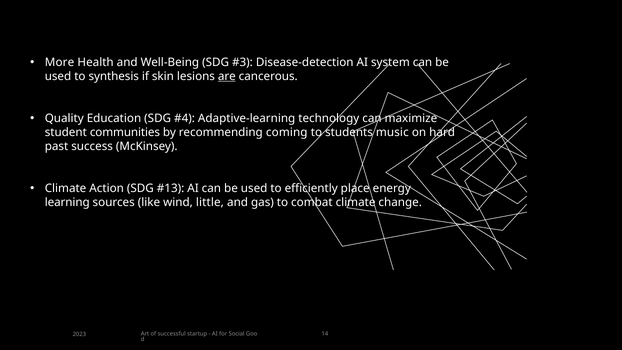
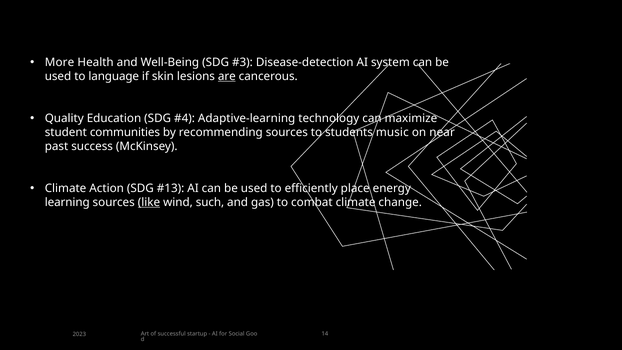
synthesis: synthesis -> language
recommending coming: coming -> sources
hard: hard -> near
like underline: none -> present
little: little -> such
